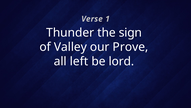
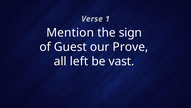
Thunder: Thunder -> Mention
Valley: Valley -> Guest
lord: lord -> vast
